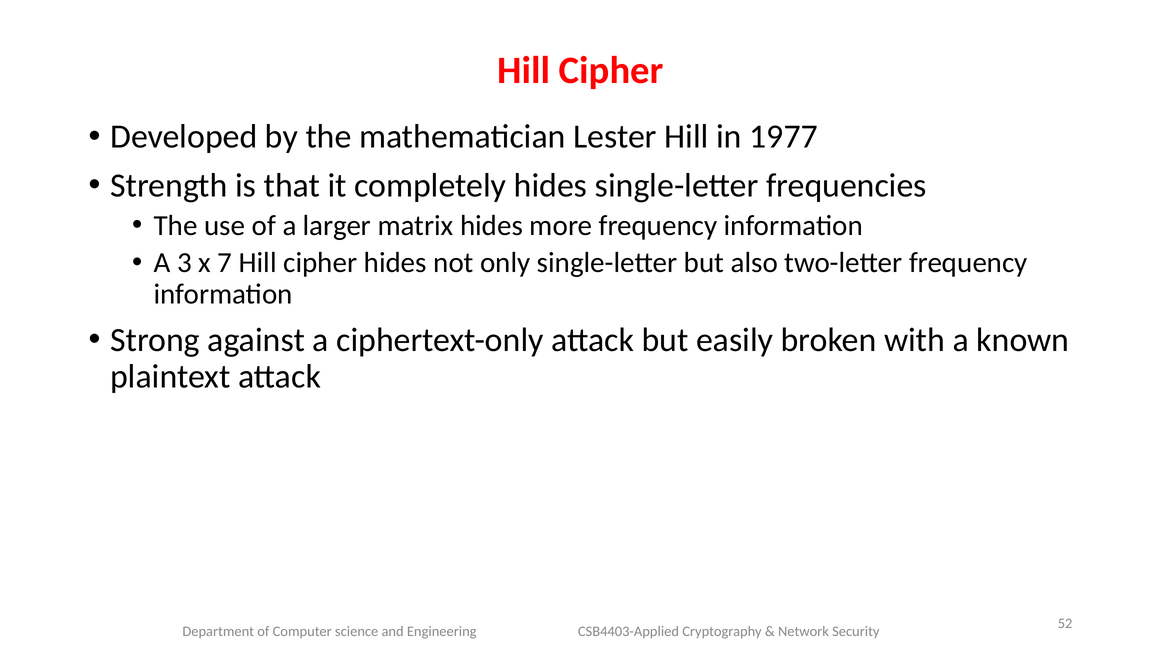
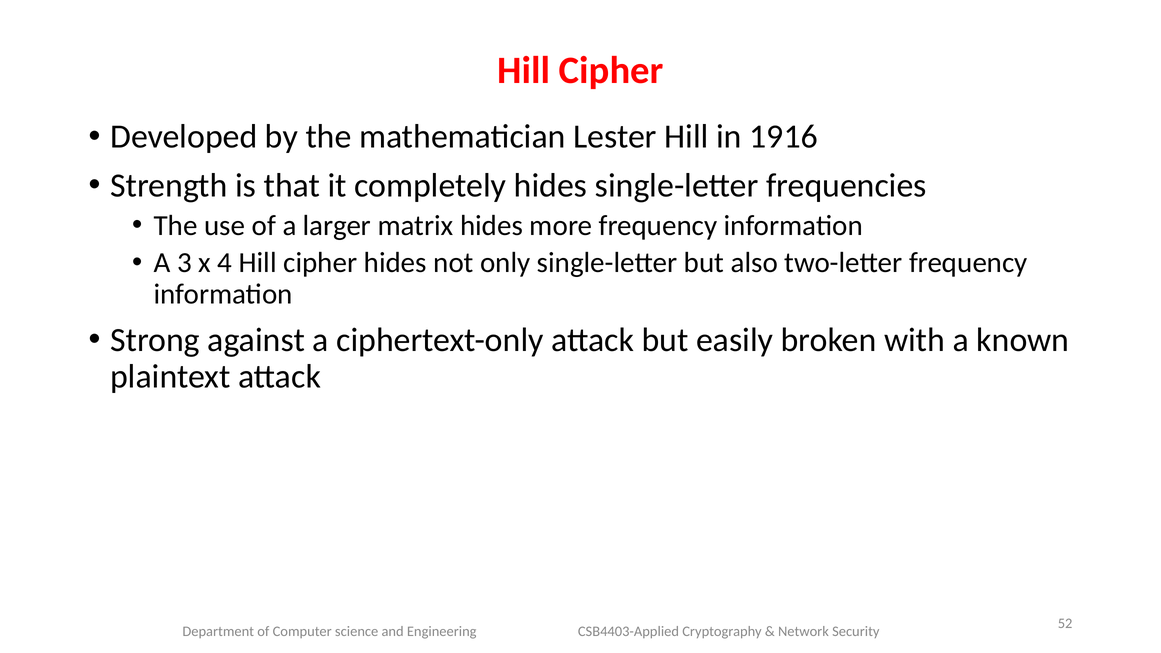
1977: 1977 -> 1916
7: 7 -> 4
